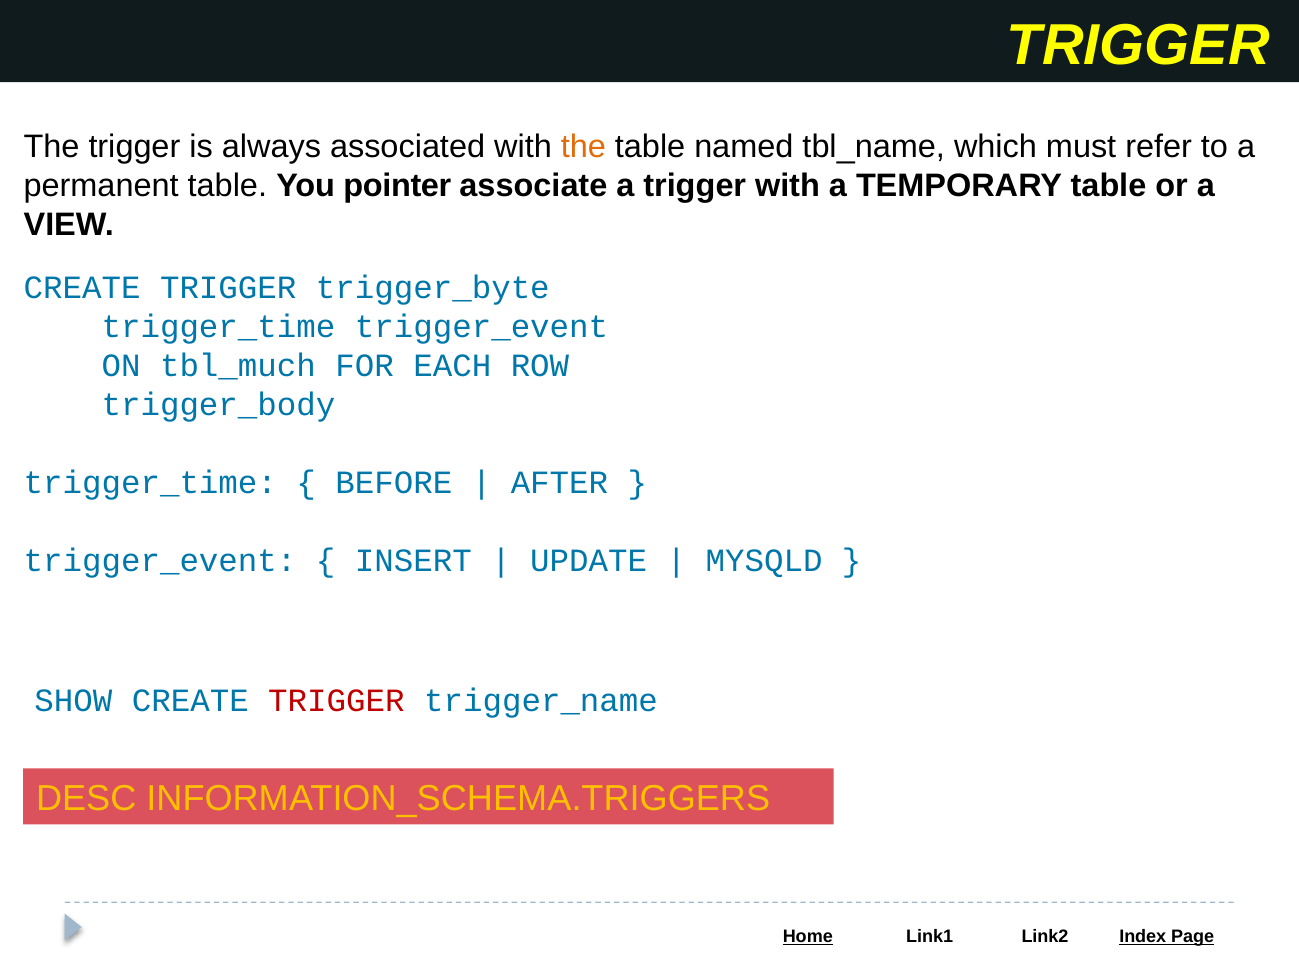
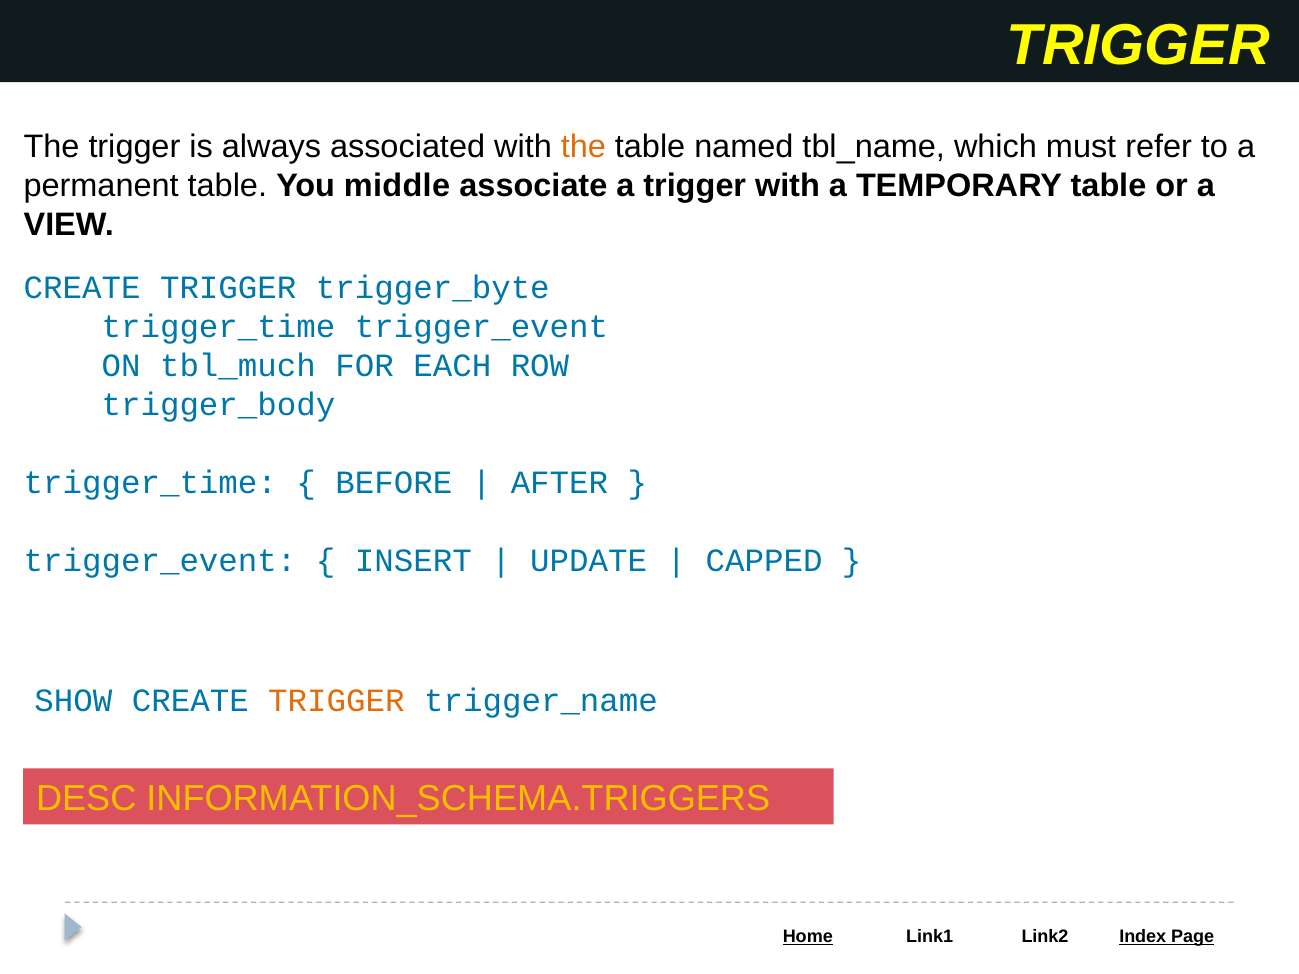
pointer: pointer -> middle
MYSQLD: MYSQLD -> CAPPED
TRIGGER at (336, 701) colour: red -> orange
